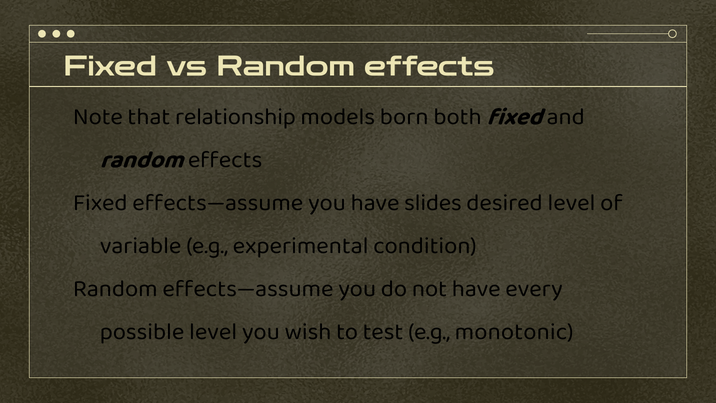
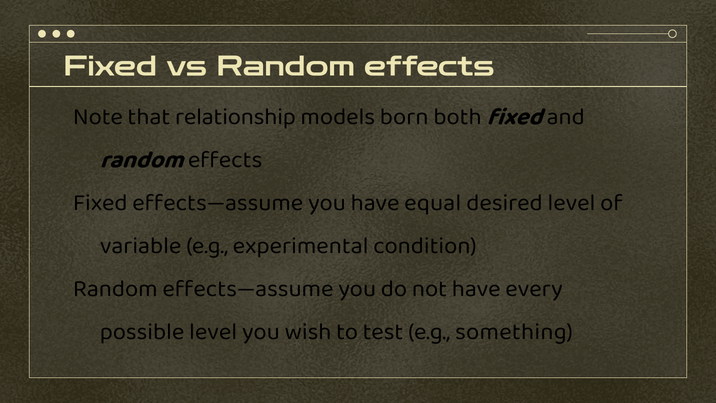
slides: slides -> equal
monotonic: monotonic -> something
